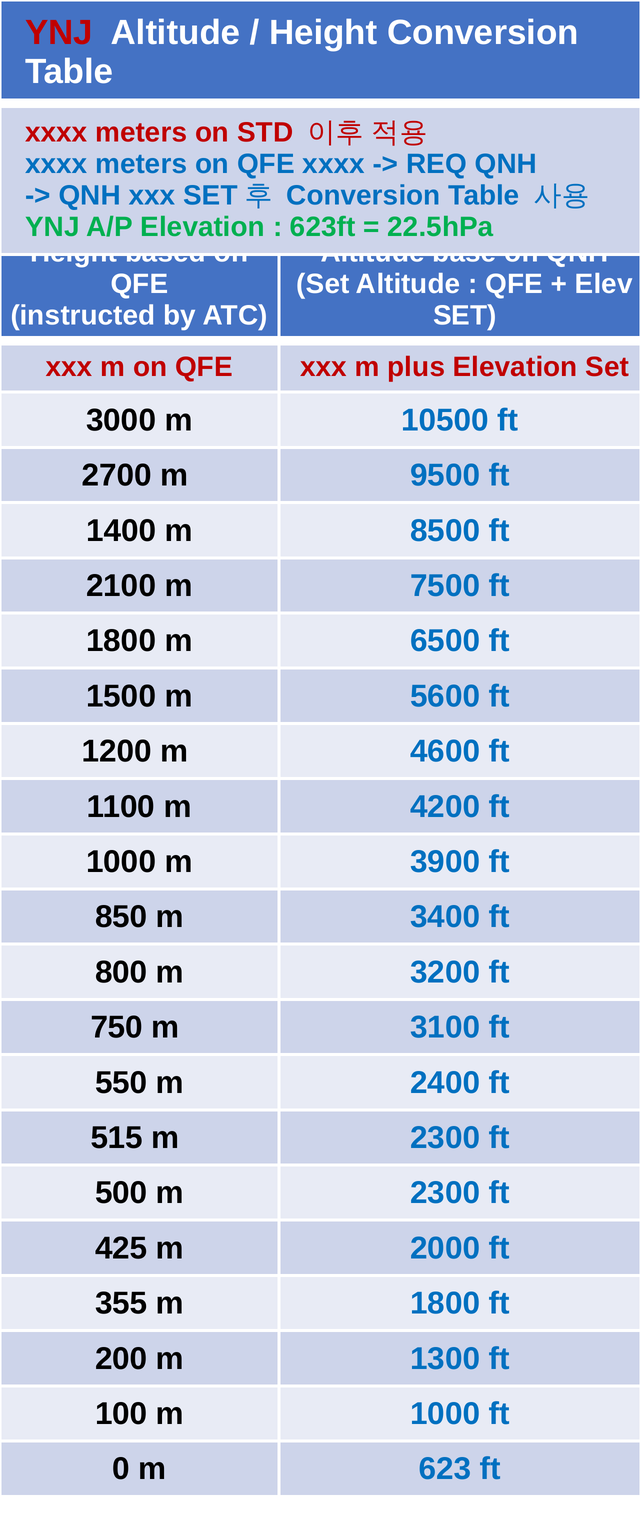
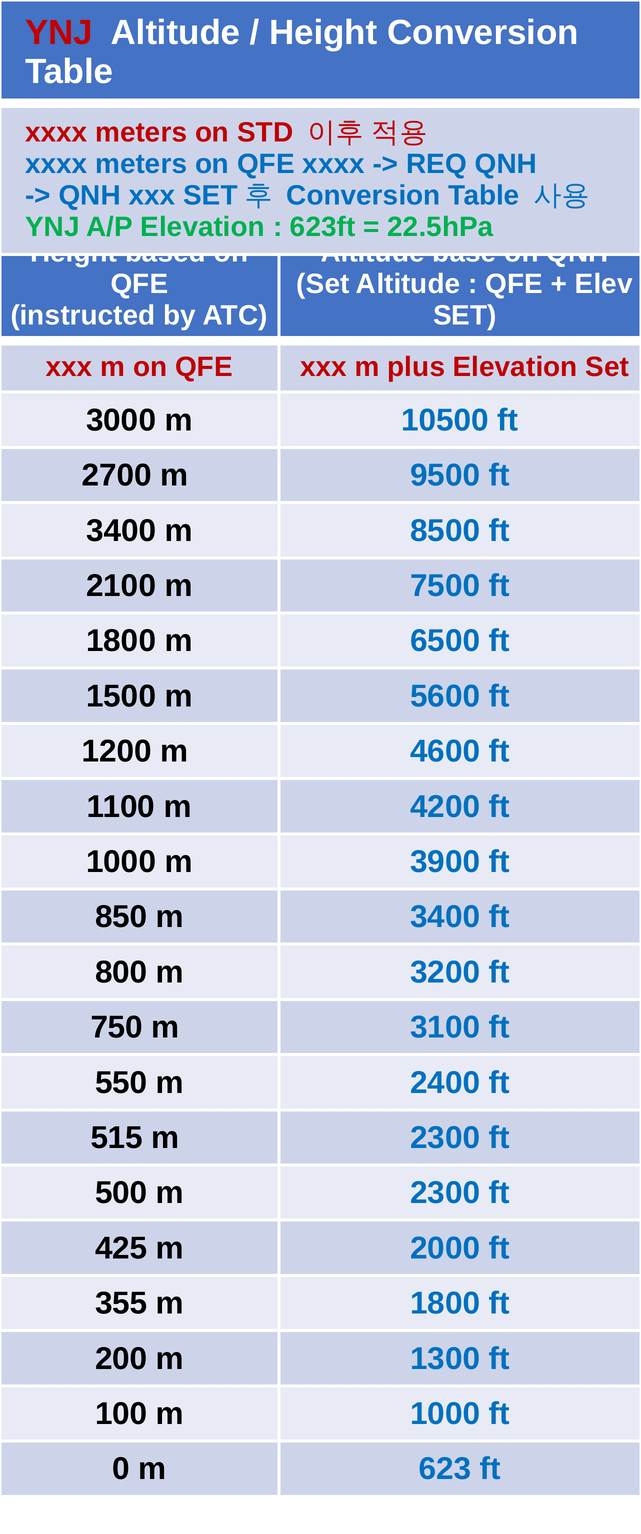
1400 at (121, 531): 1400 -> 3400
